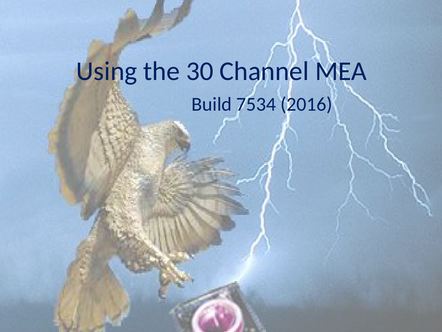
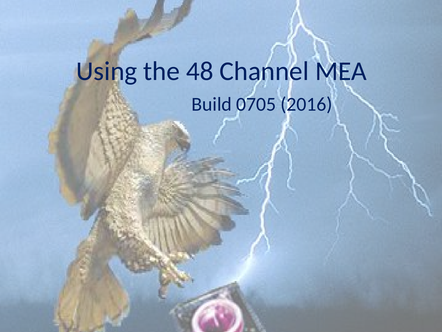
30: 30 -> 48
7534: 7534 -> 0705
